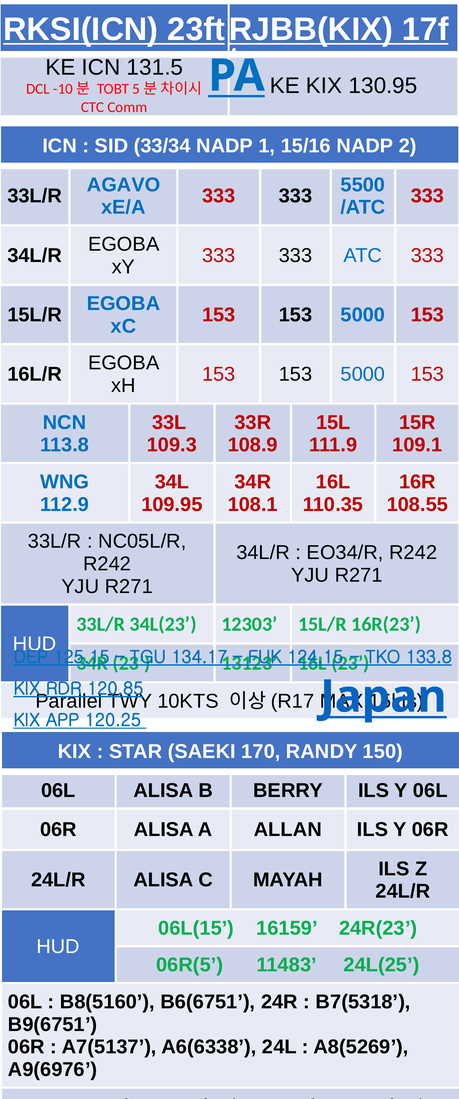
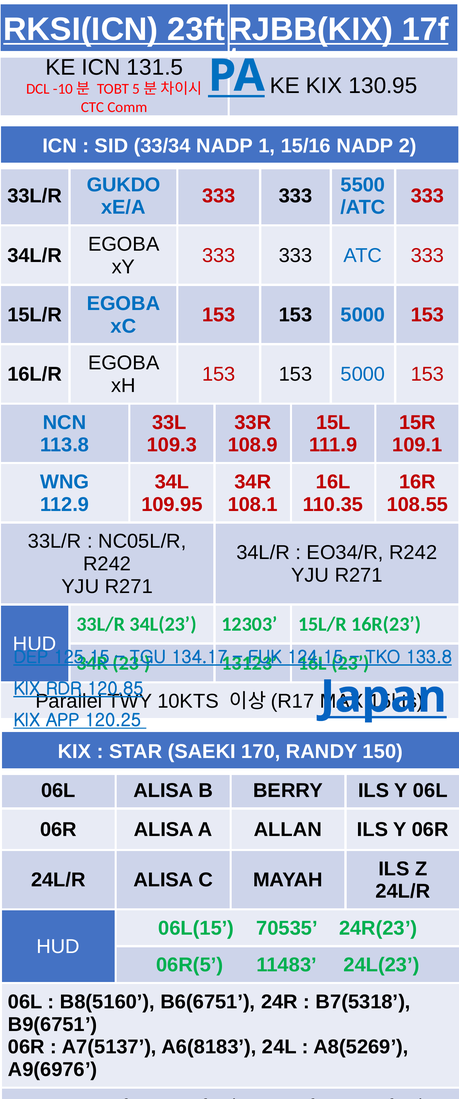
AGAVO: AGAVO -> GUKDO
16159: 16159 -> 70535
24L(25: 24L(25 -> 24L(23
A6(6338: A6(6338 -> A6(8183
